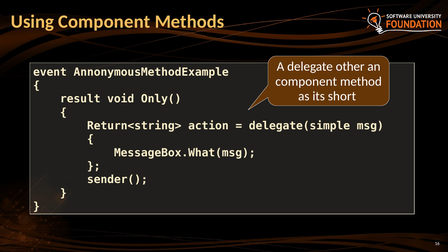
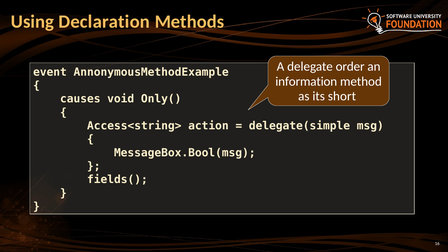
Using Component: Component -> Declaration
other: other -> order
component at (306, 81): component -> information
result: result -> causes
Return<string>: Return<string> -> Access<string>
MessageBox.What(msg: MessageBox.What(msg -> MessageBox.Bool(msg
sender(: sender( -> fields(
